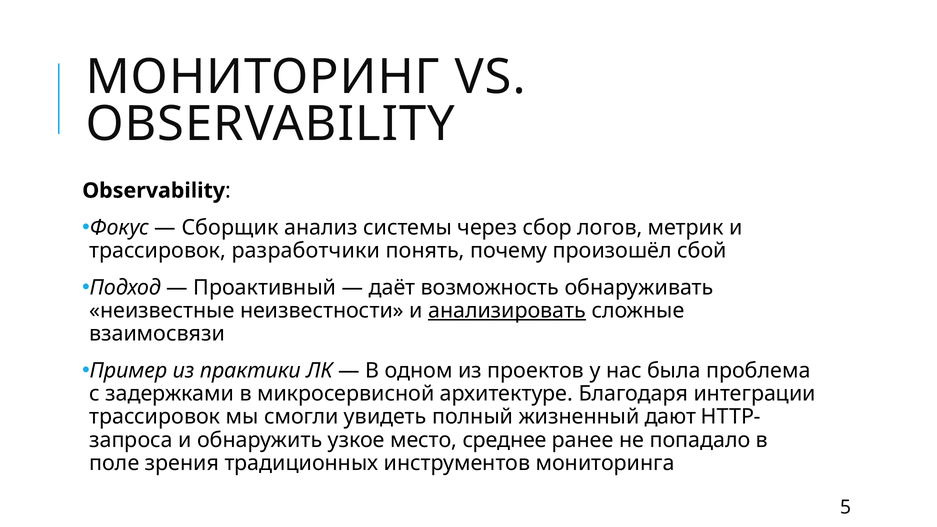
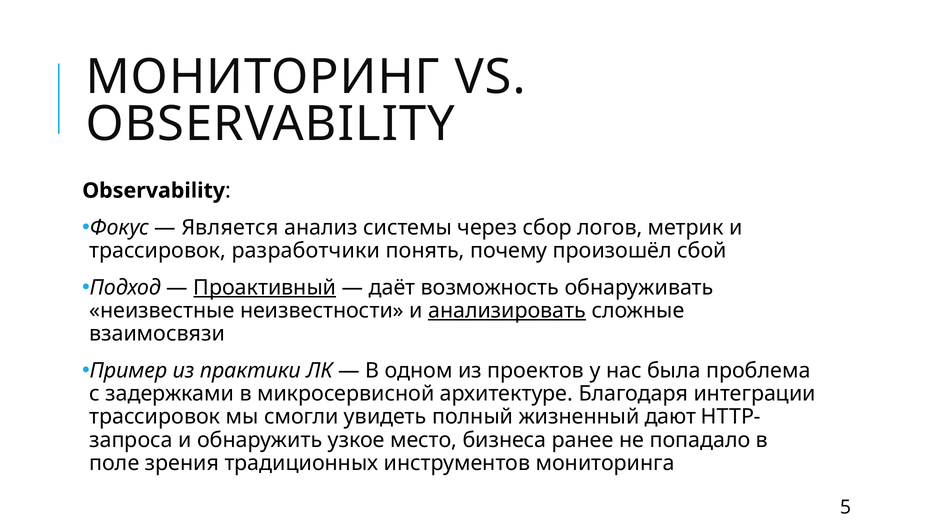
Сборщик: Сборщик -> Является
Проактивный underline: none -> present
среднее: среднее -> бизнеса
